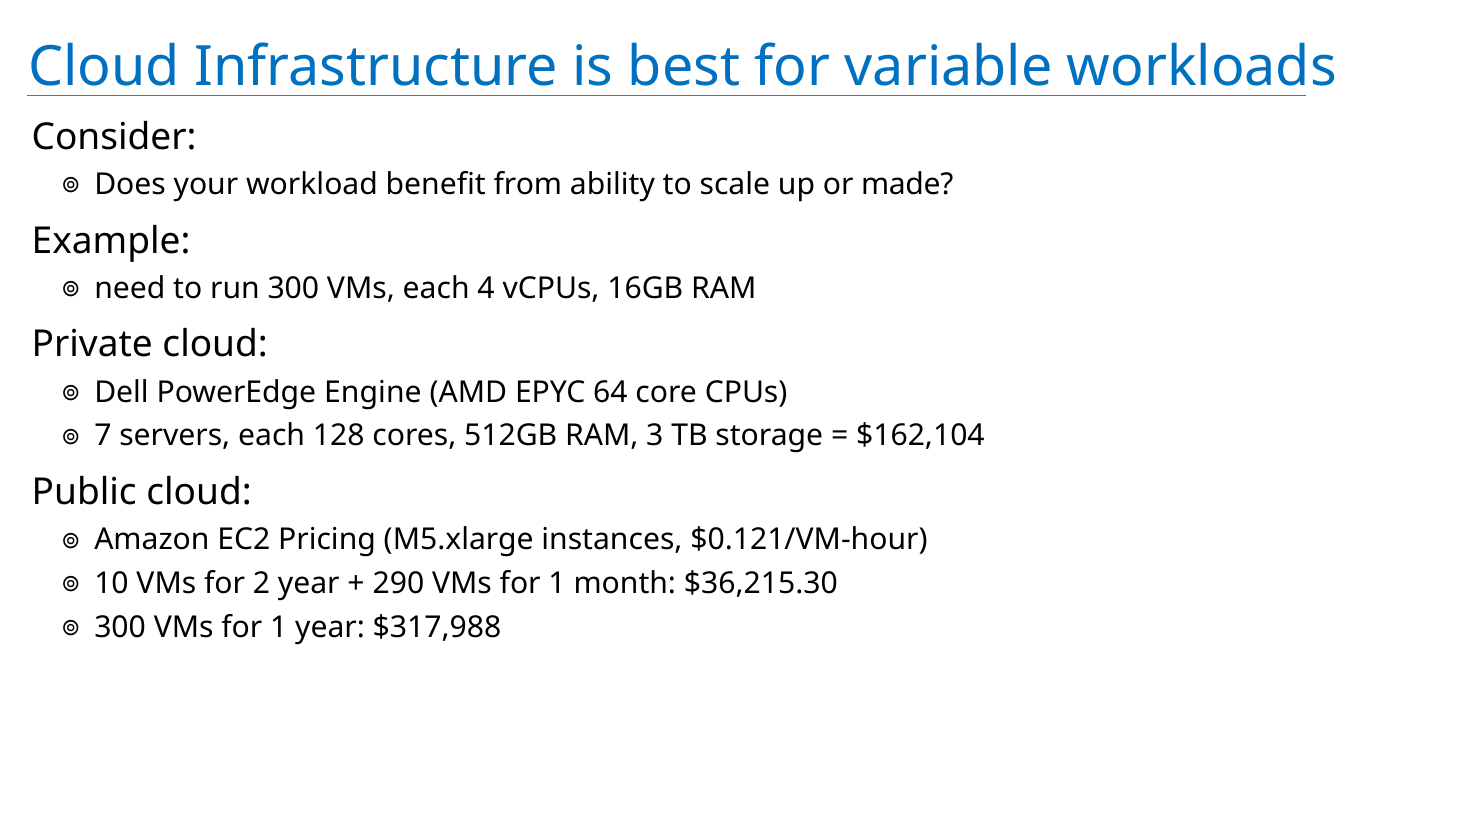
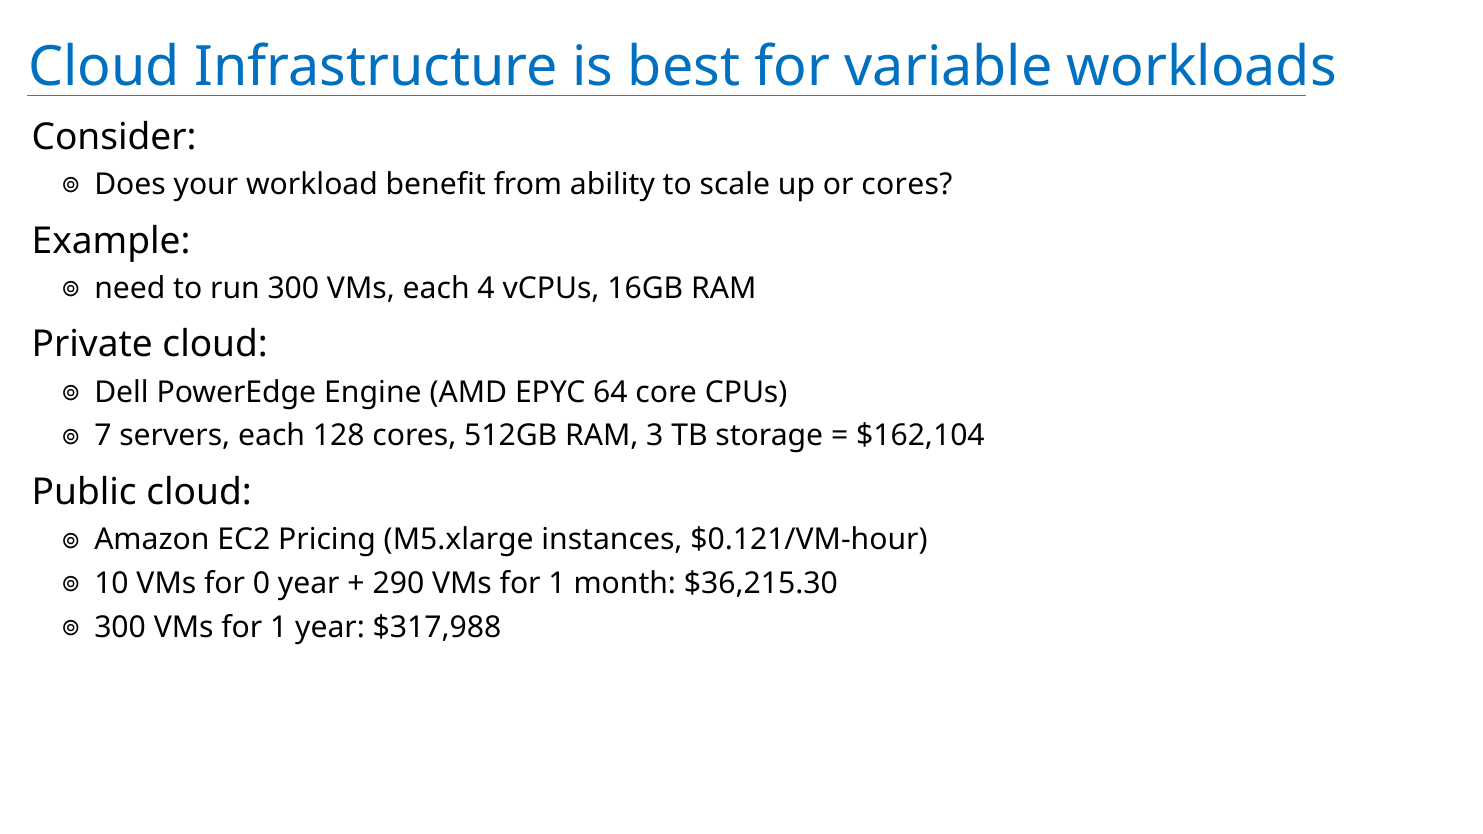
or made: made -> cores
2: 2 -> 0
